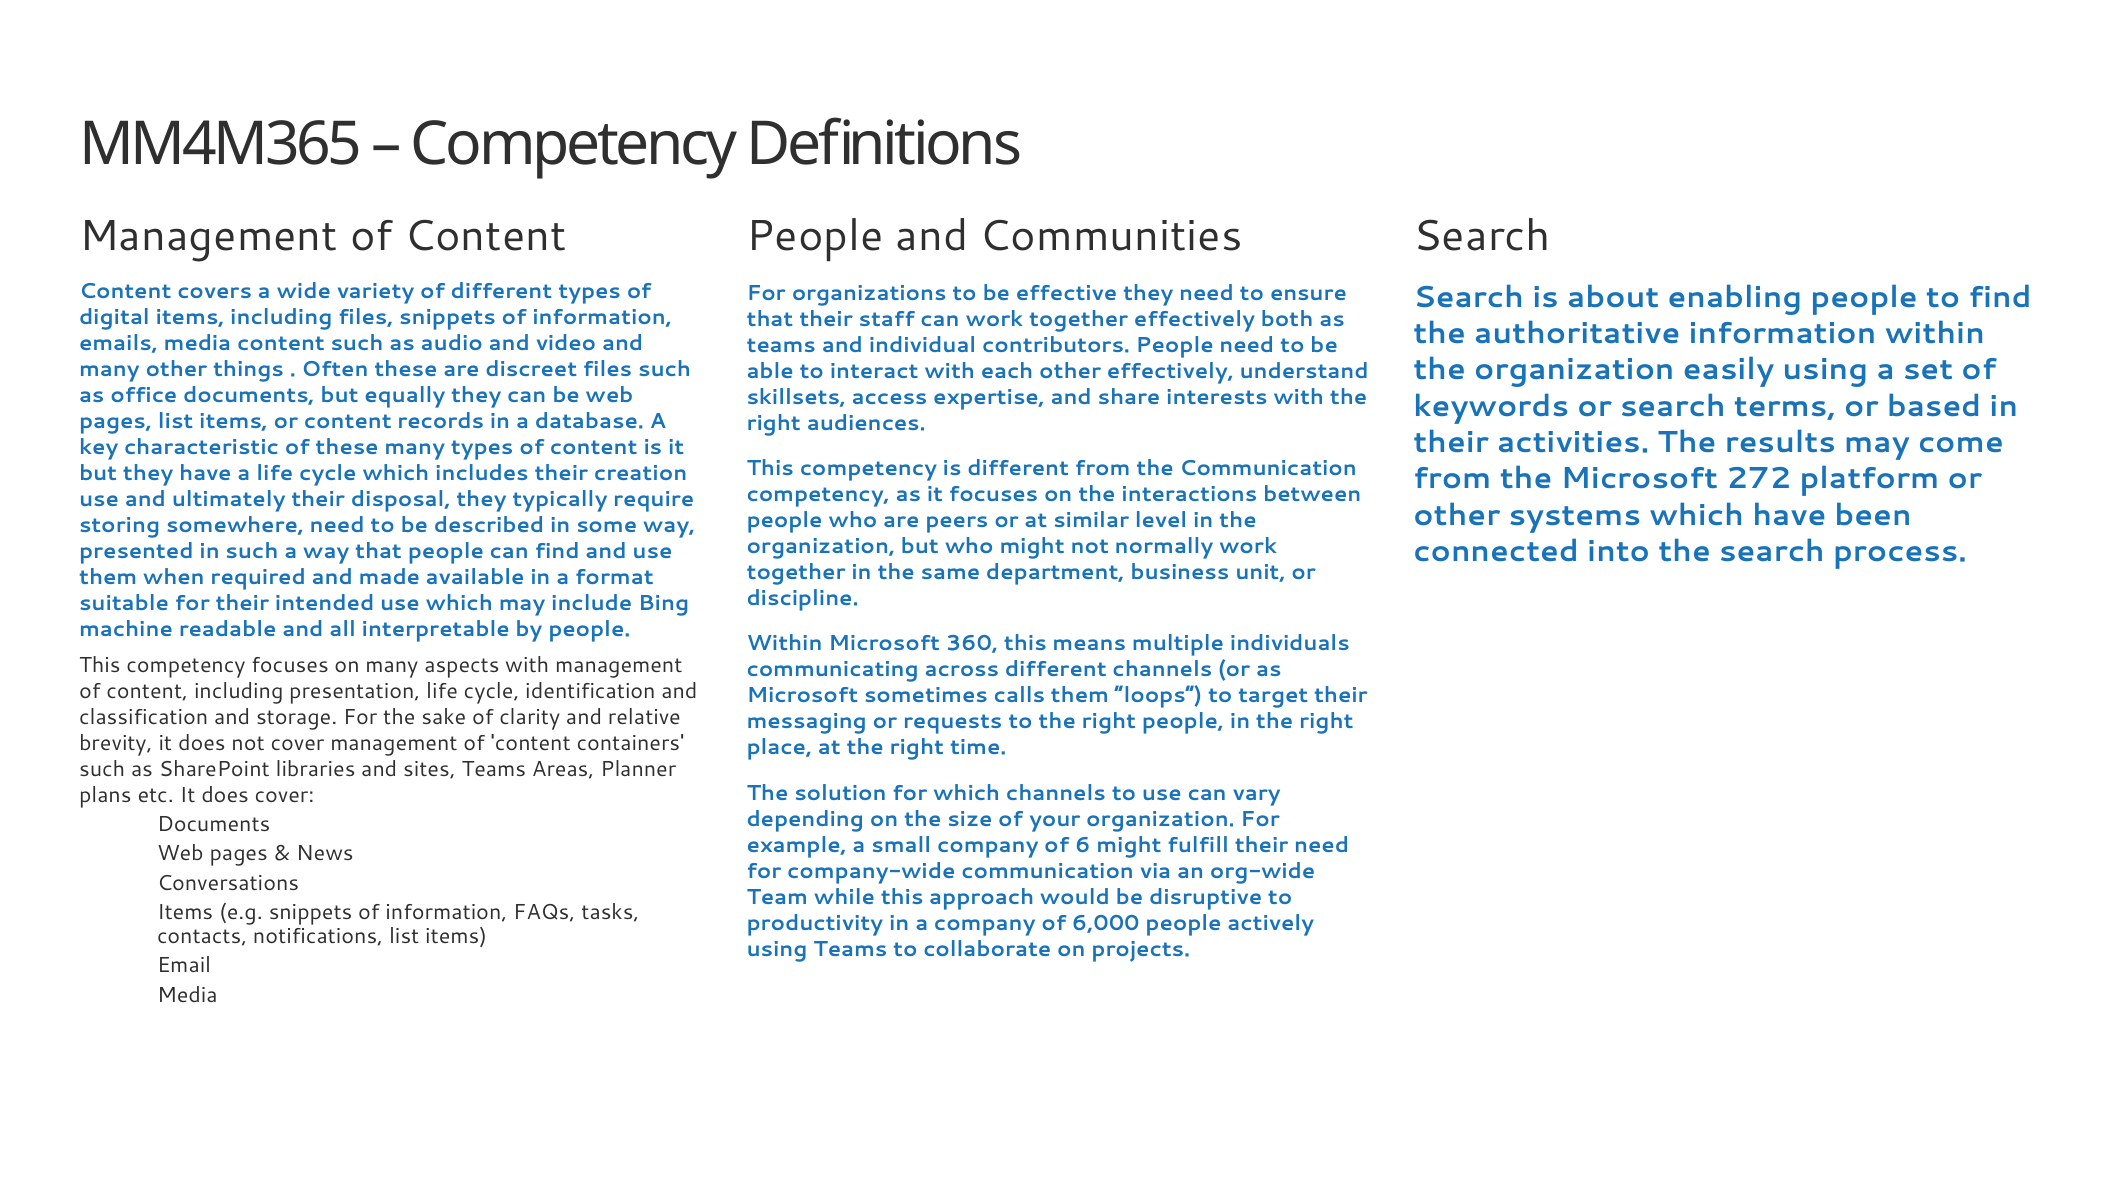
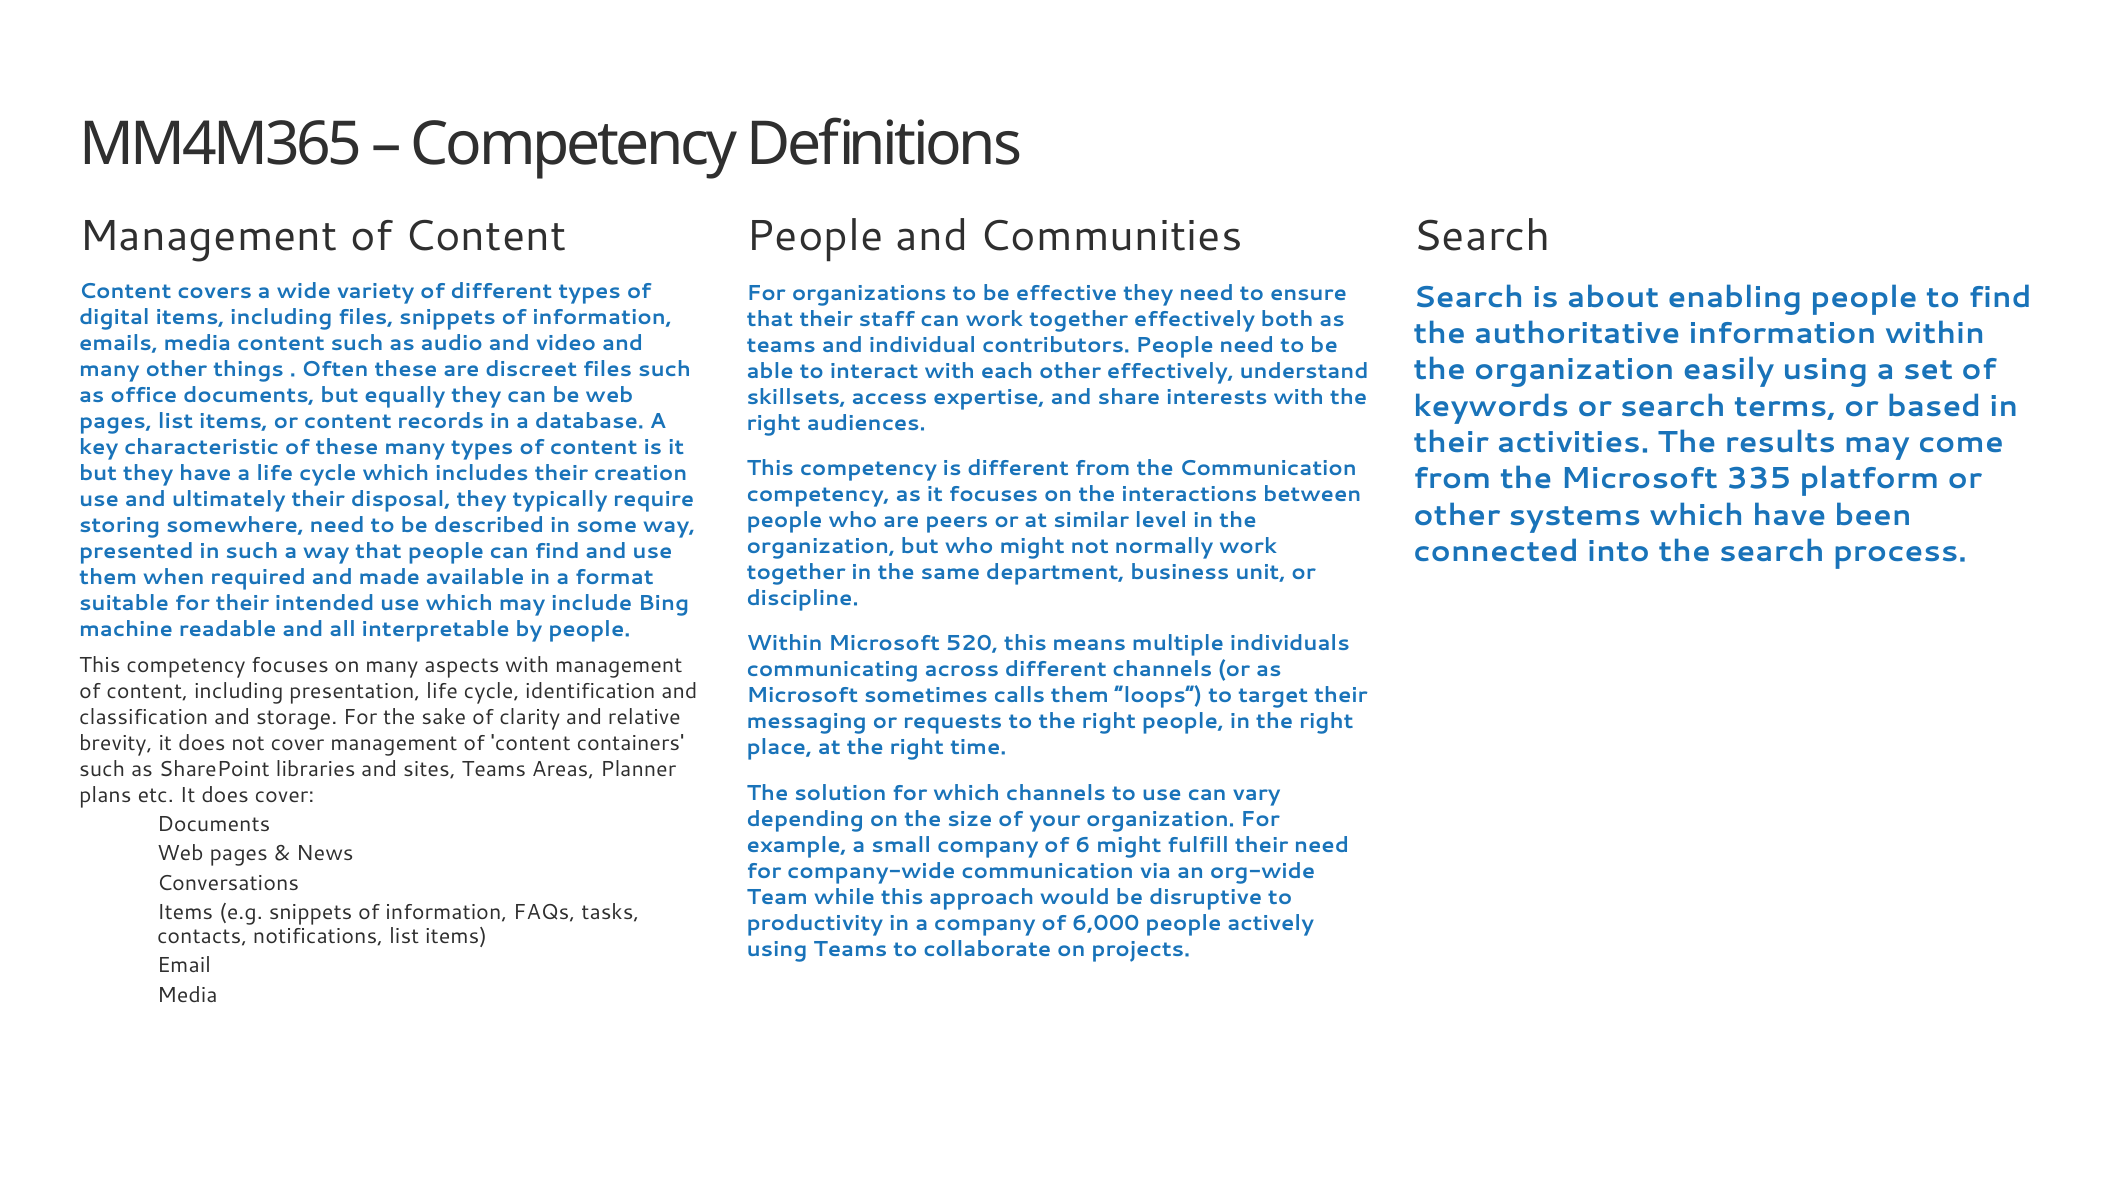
272: 272 -> 335
360: 360 -> 520
